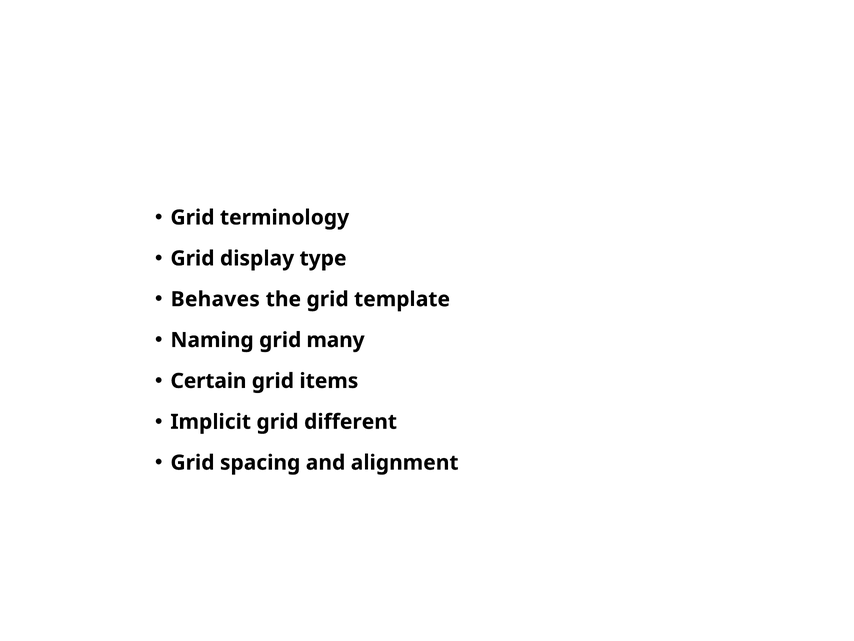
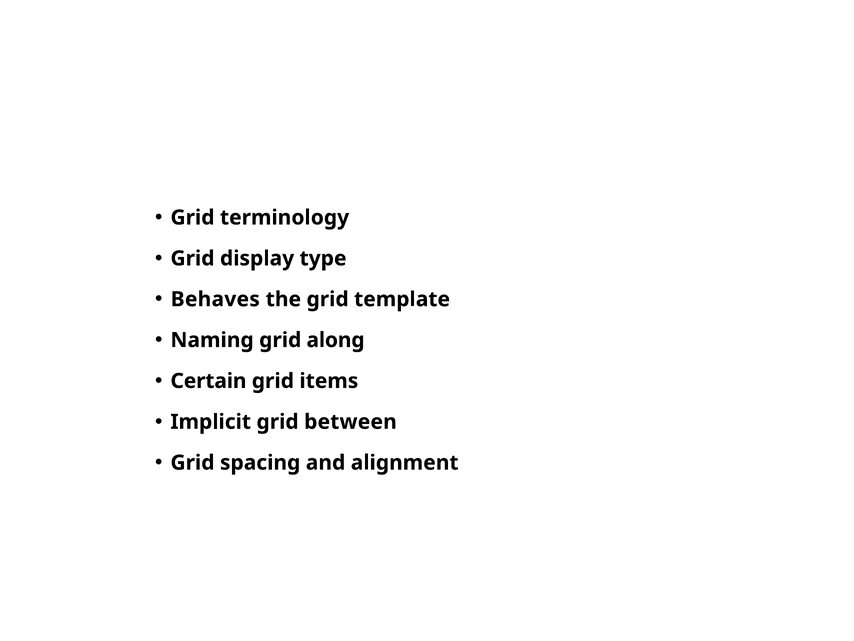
many: many -> along
different: different -> between
